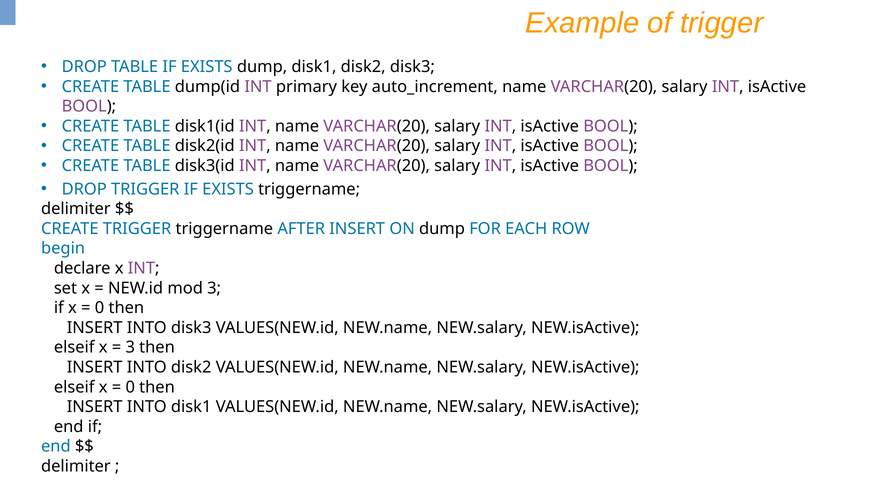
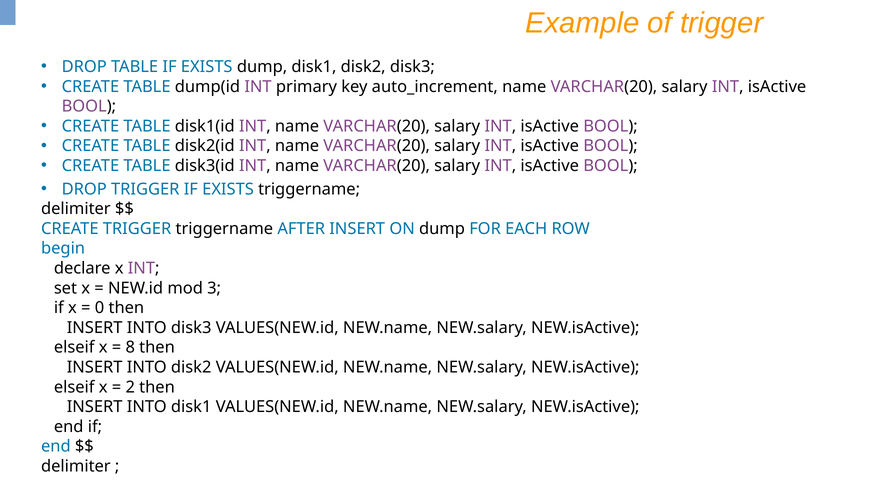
3 at (130, 347): 3 -> 8
0 at (130, 387): 0 -> 2
